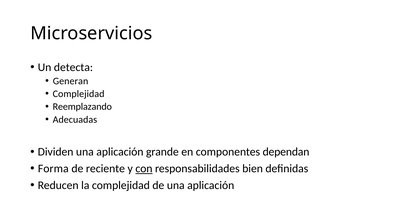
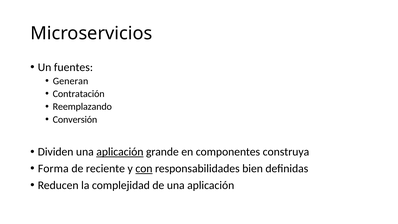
detecta: detecta -> fuentes
Complejidad at (79, 94): Complejidad -> Contratación
Adecuadas: Adecuadas -> Conversión
aplicación at (120, 152) underline: none -> present
dependan: dependan -> construya
